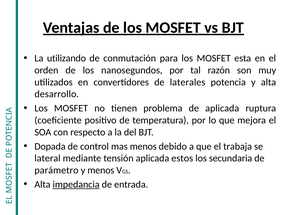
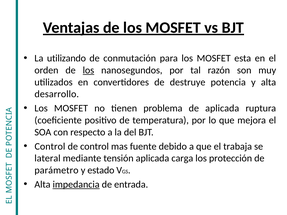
los at (88, 70) underline: none -> present
laterales: laterales -> destruye
Dopada at (50, 146): Dopada -> Control
mas menos: menos -> fuente
estos: estos -> carga
secundaria: secundaria -> protección
y menos: menos -> estado
